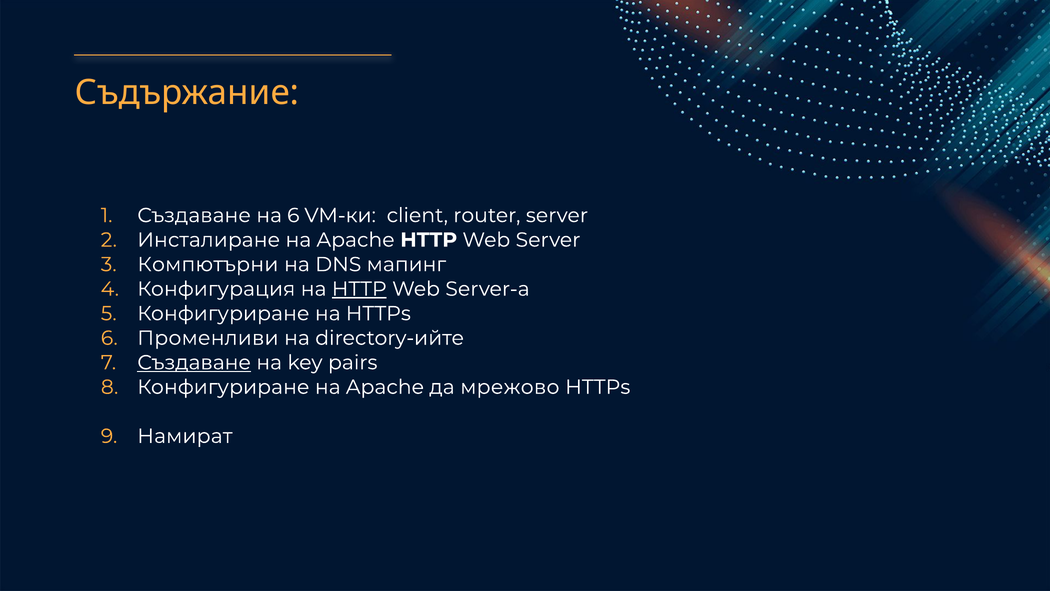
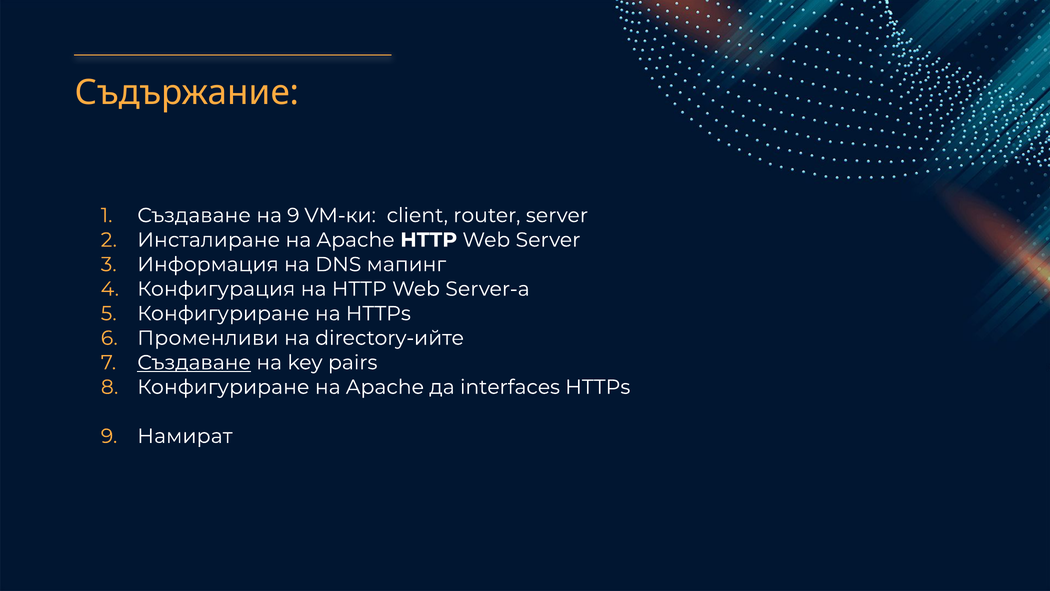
на 6: 6 -> 9
Компютърни: Компютърни -> Информация
HTTP at (359, 289) underline: present -> none
мрежово: мрежово -> interfaces
